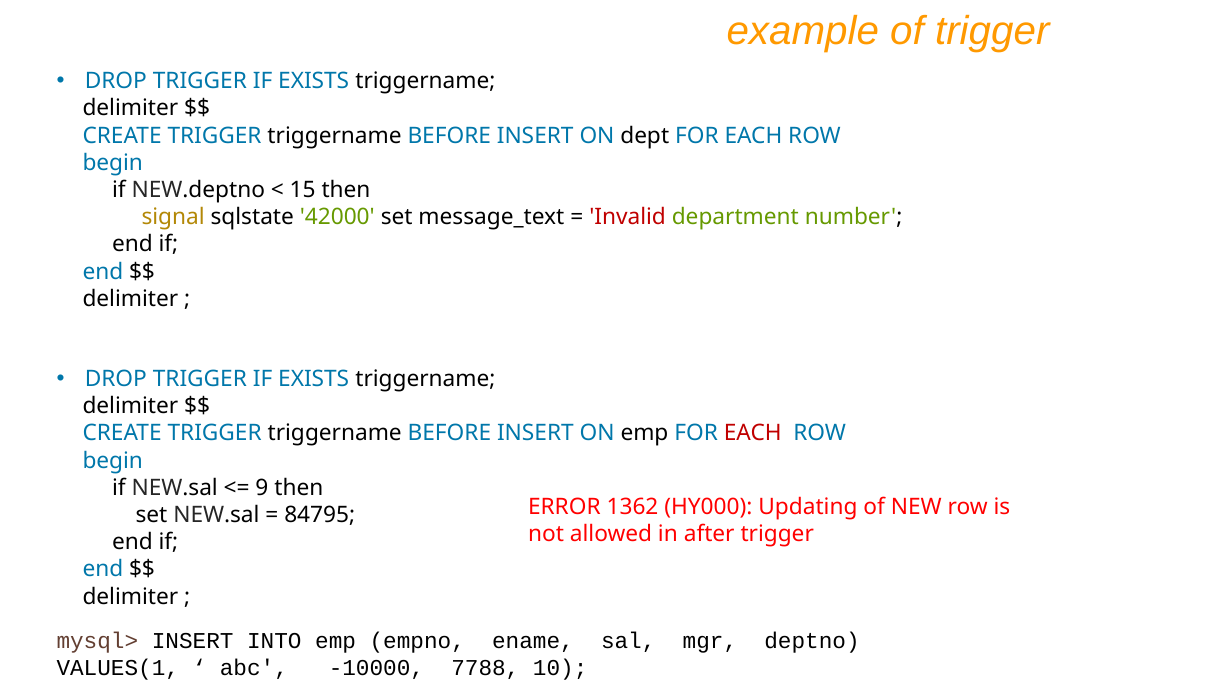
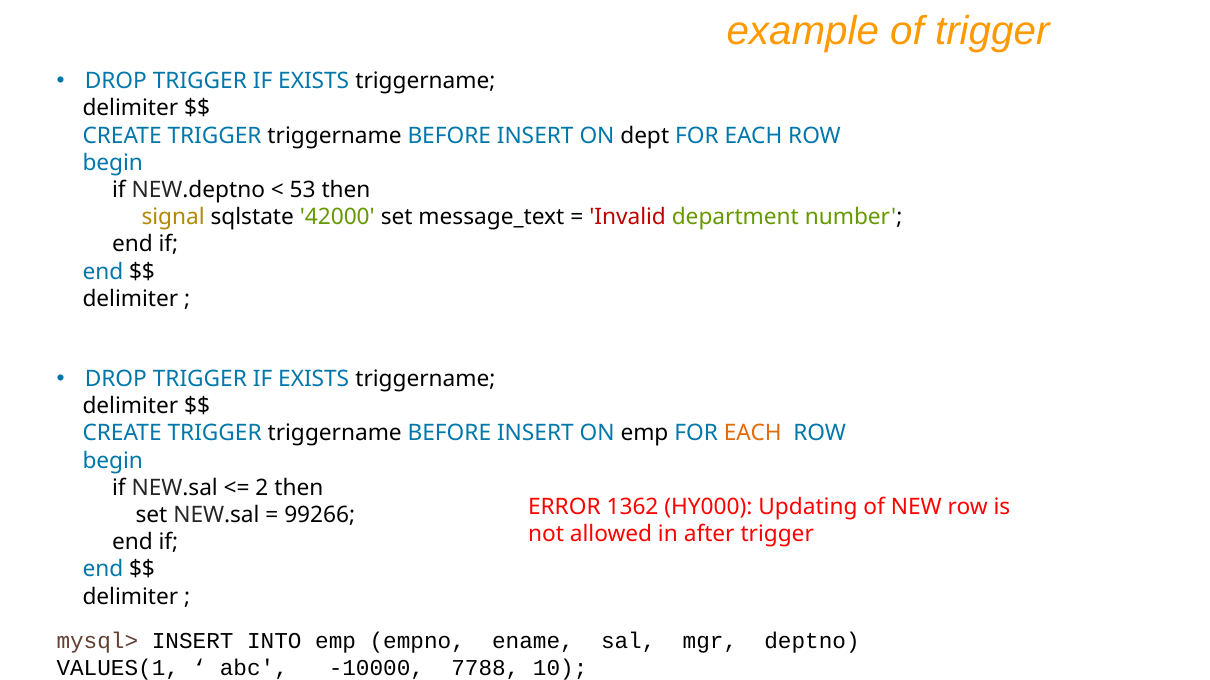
15: 15 -> 53
EACH at (753, 434) colour: red -> orange
9: 9 -> 2
84795: 84795 -> 99266
